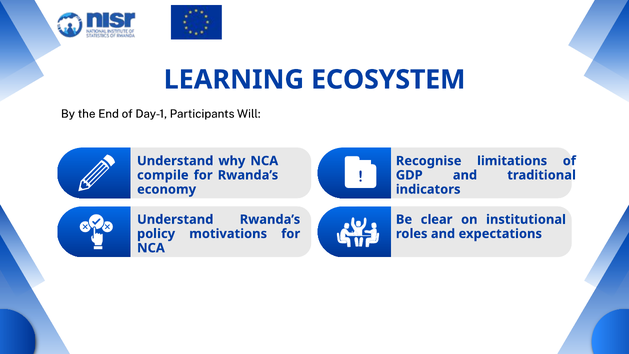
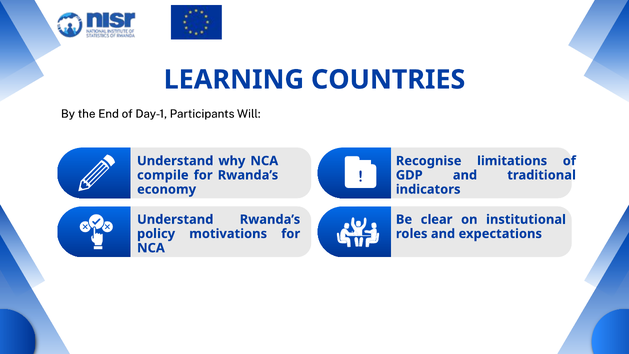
ECOSYSTEM: ECOSYSTEM -> COUNTRIES
